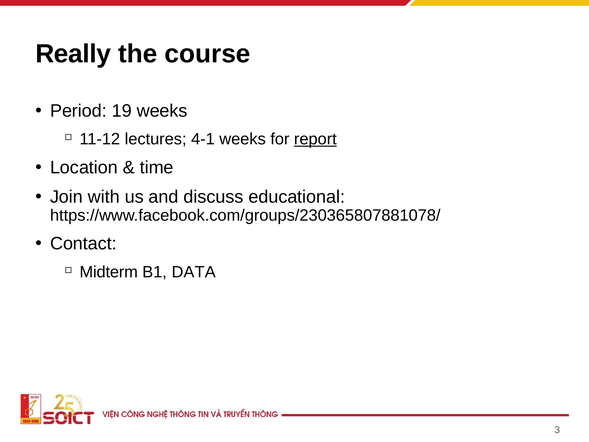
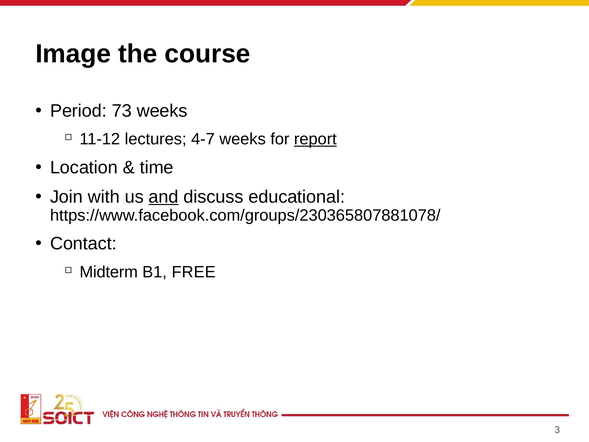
Really: Really -> Image
19: 19 -> 73
4-1: 4-1 -> 4-7
and underline: none -> present
DATA: DATA -> FREE
